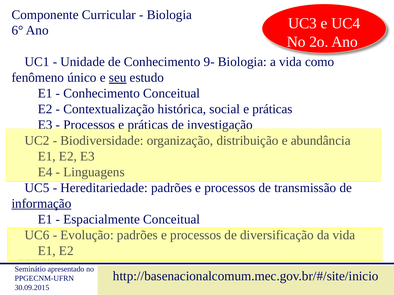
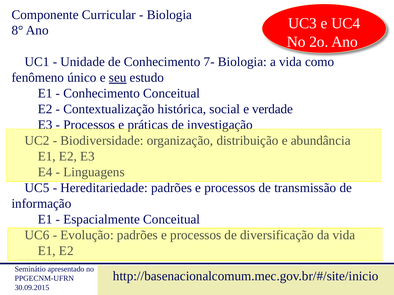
6°: 6° -> 8°
9-: 9- -> 7-
social e práticas: práticas -> verdade
informação underline: present -> none
